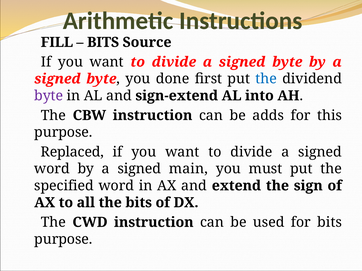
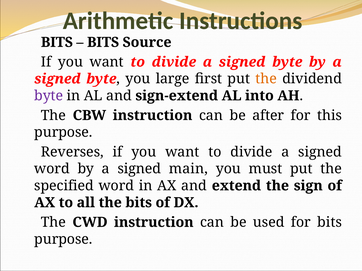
FILL at (57, 42): FILL -> BITS
done: done -> large
the at (266, 79) colour: blue -> orange
adds: adds -> after
Replaced: Replaced -> Reverses
